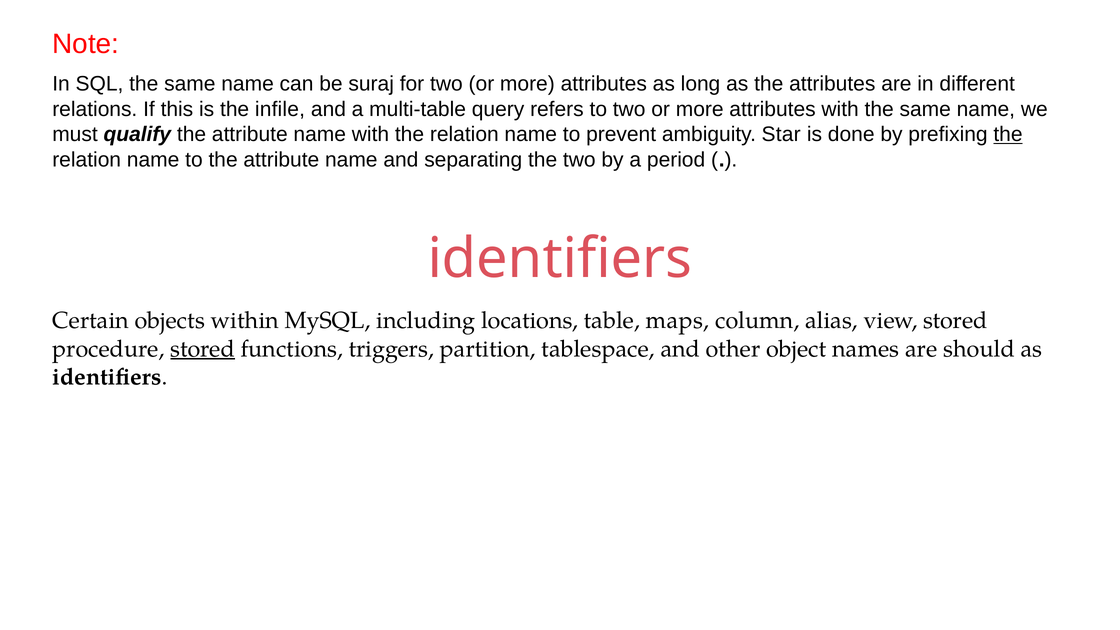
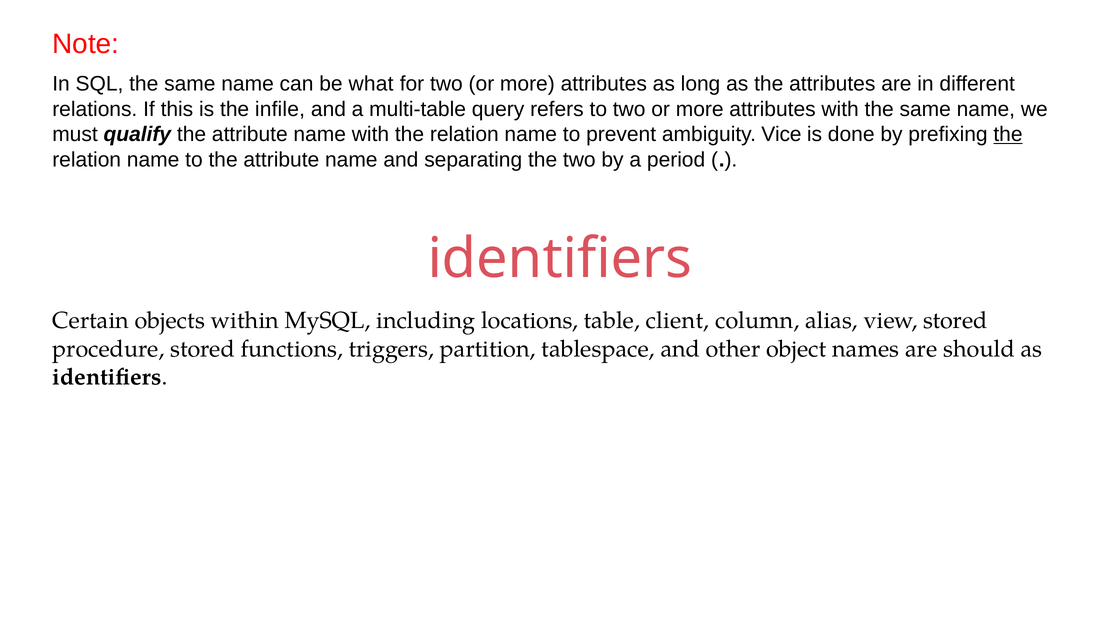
suraj: suraj -> what
Star: Star -> Vice
maps: maps -> client
stored at (203, 349) underline: present -> none
